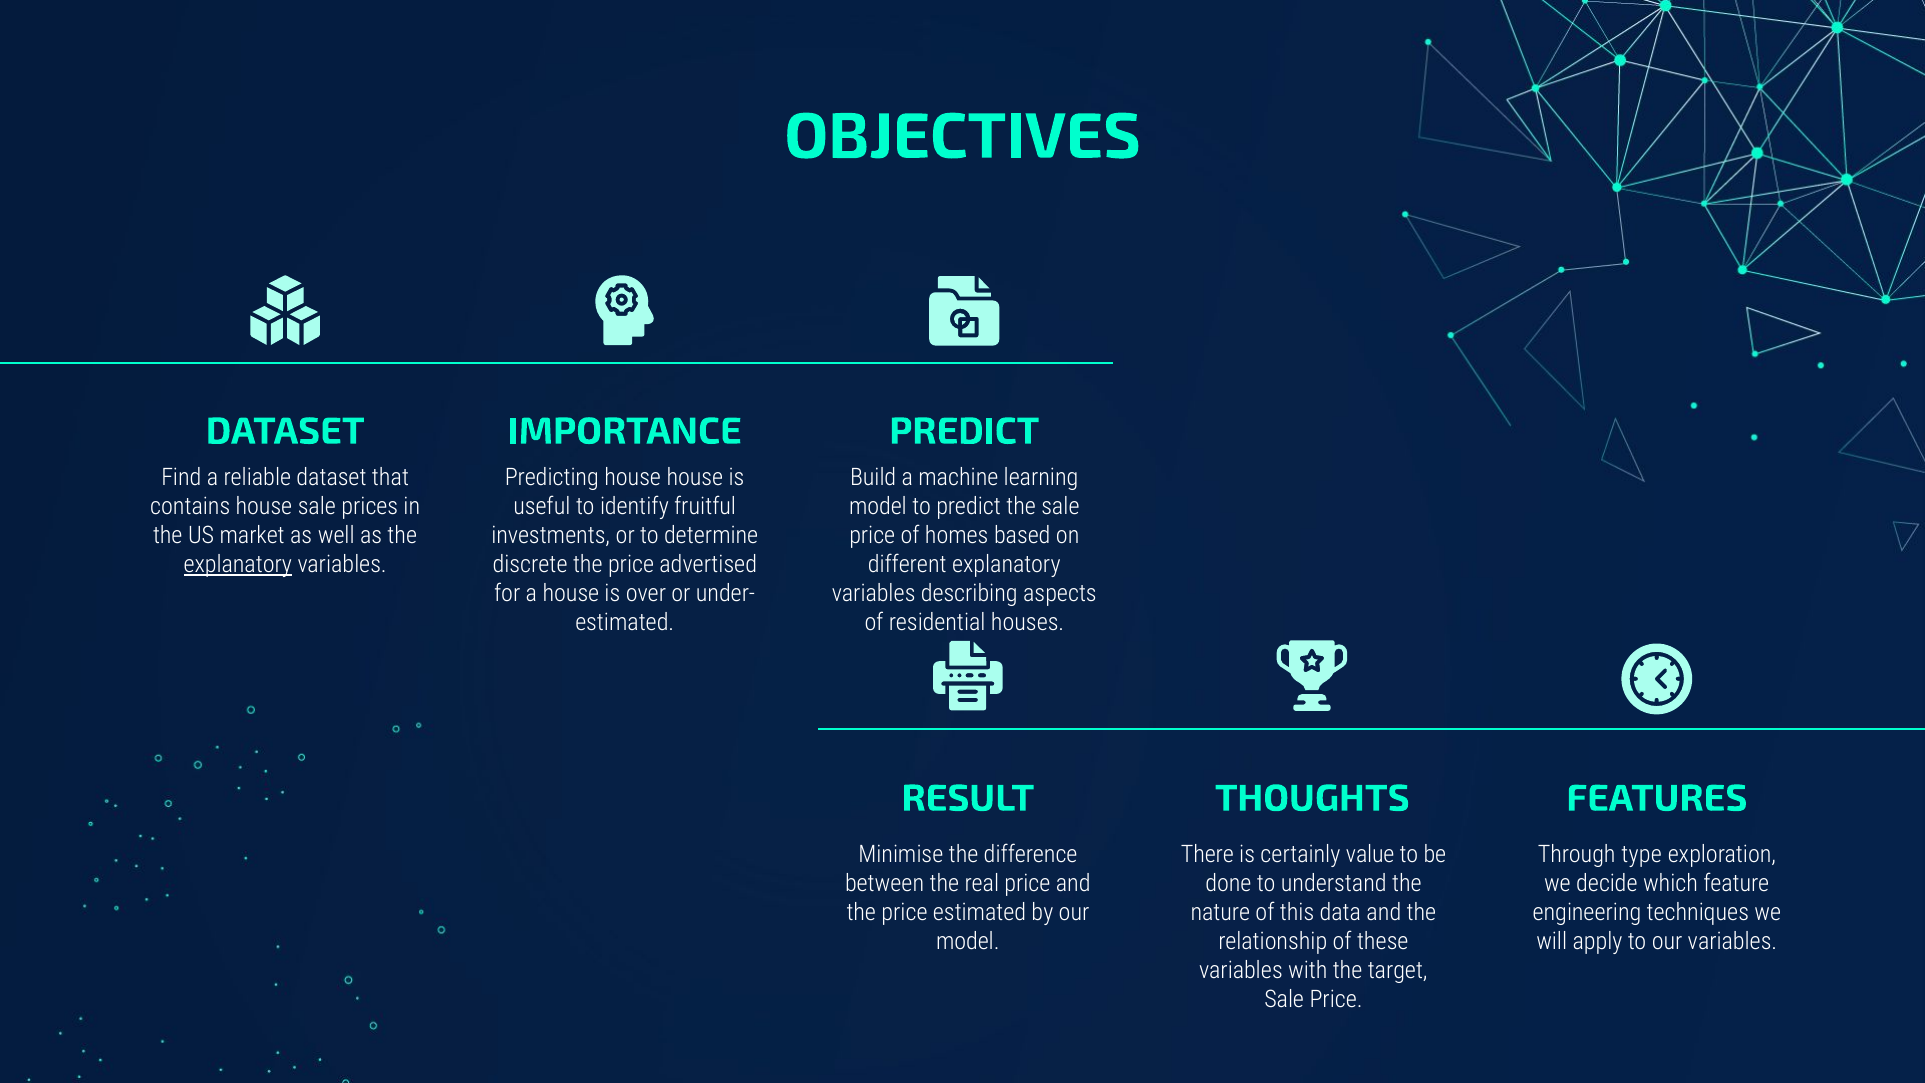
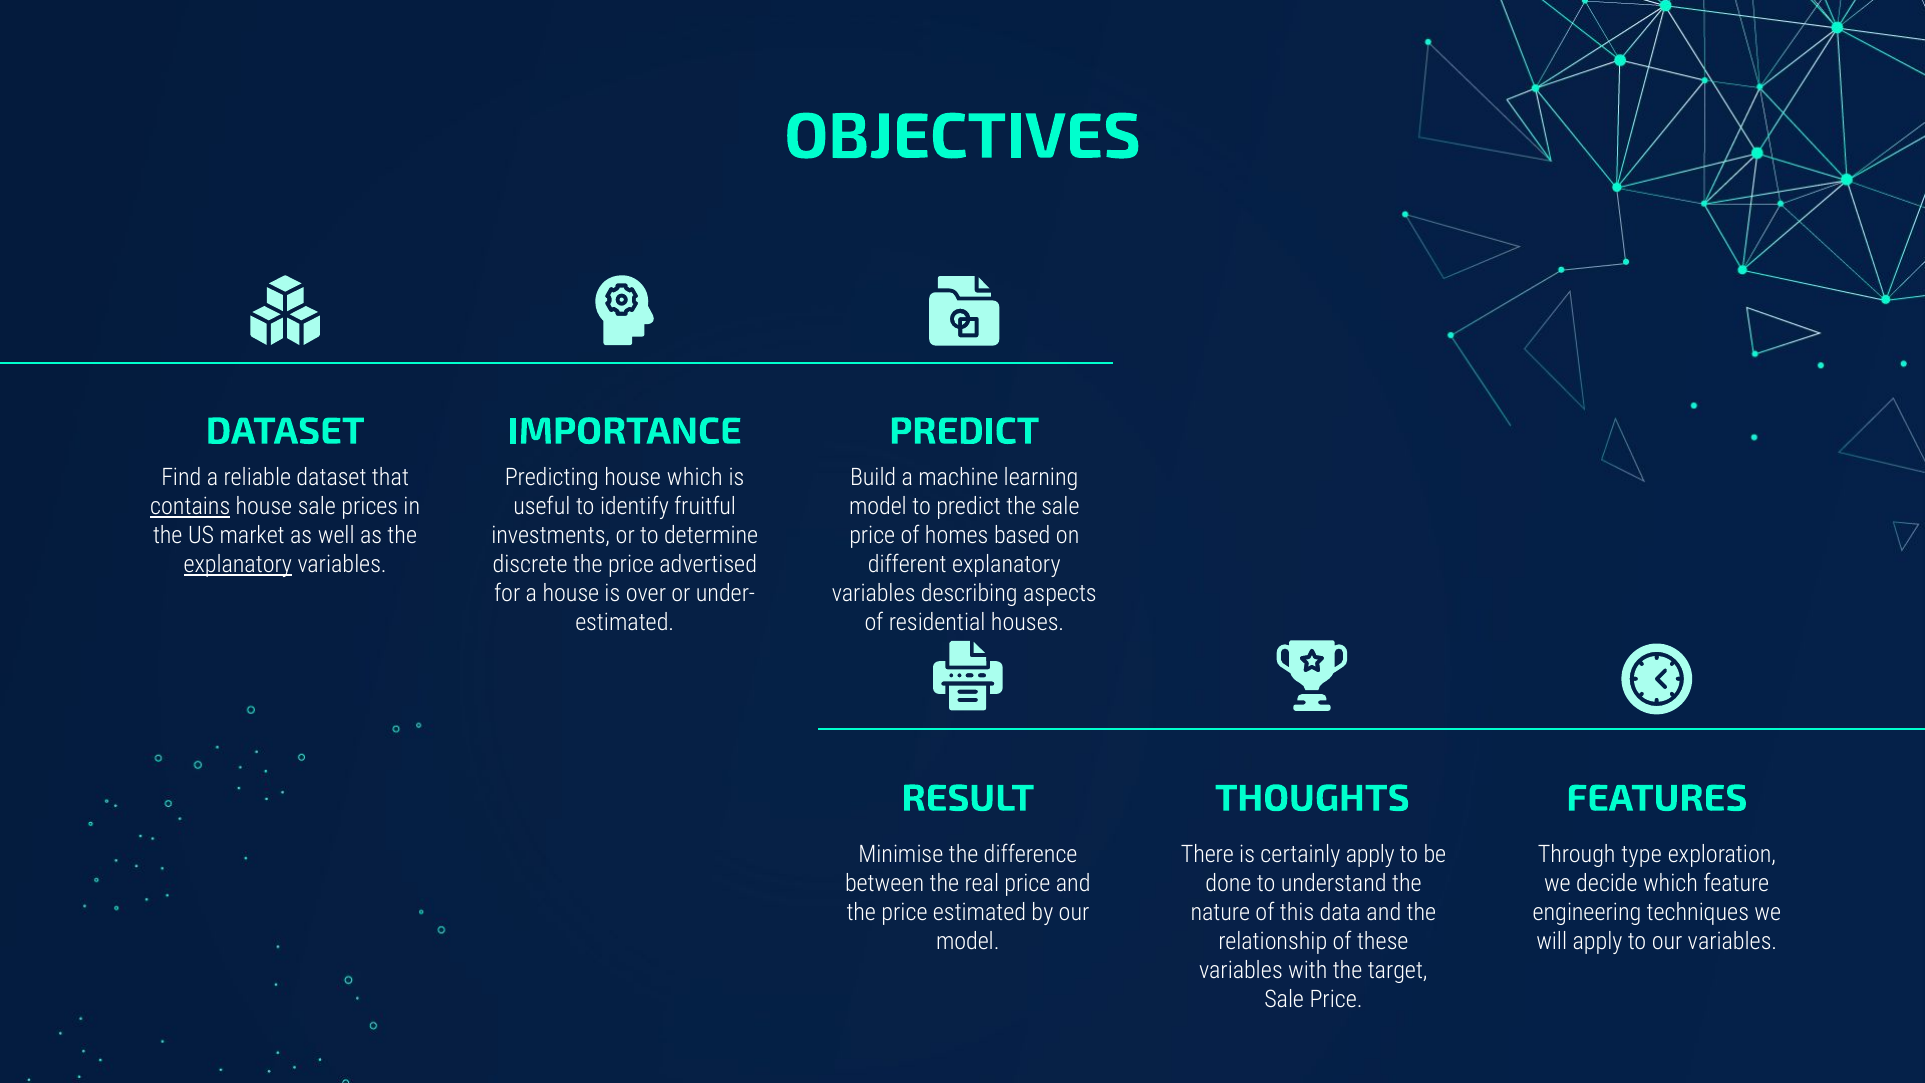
house house: house -> which
contains underline: none -> present
certainly value: value -> apply
